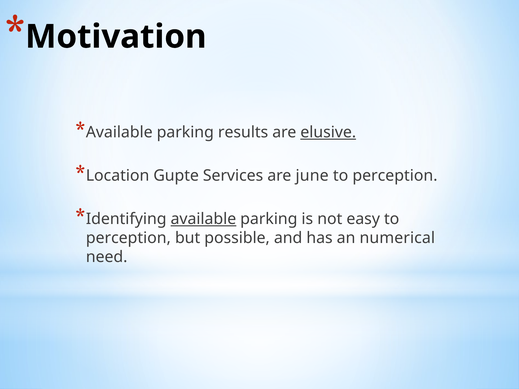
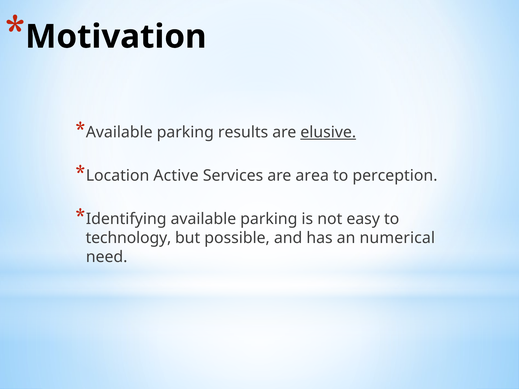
Gupte: Gupte -> Active
june: june -> area
available at (203, 219) underline: present -> none
perception at (128, 238): perception -> technology
